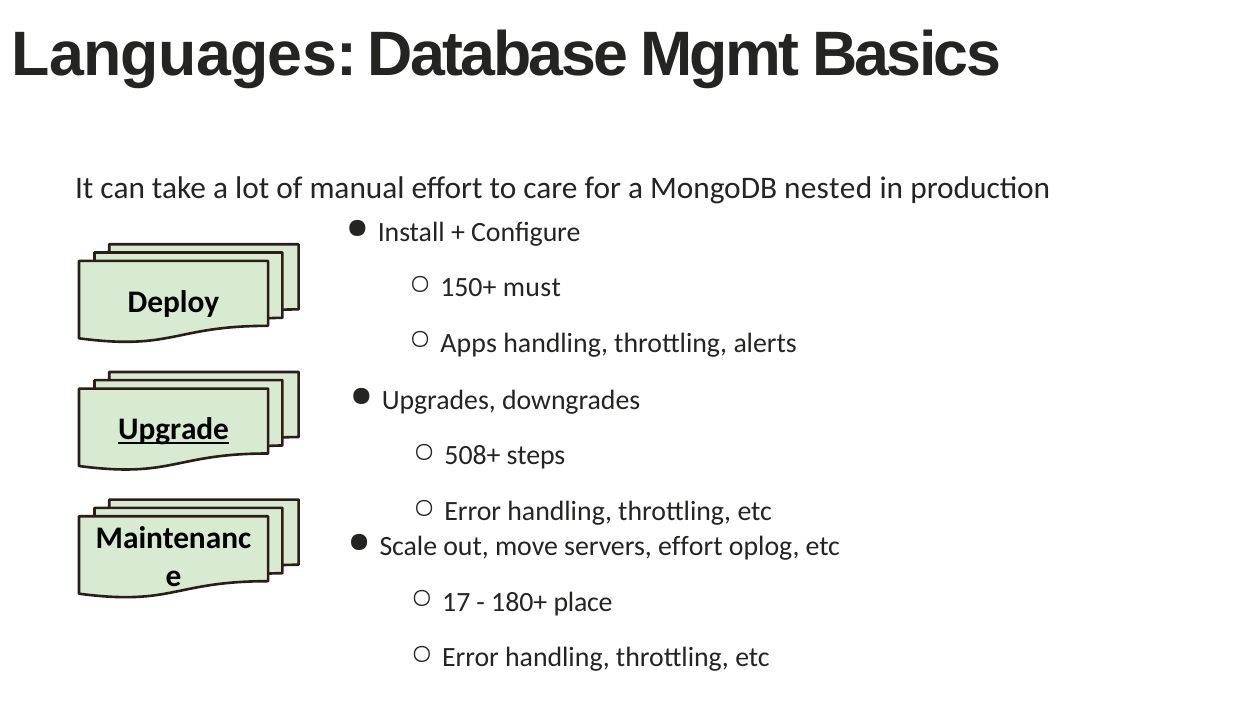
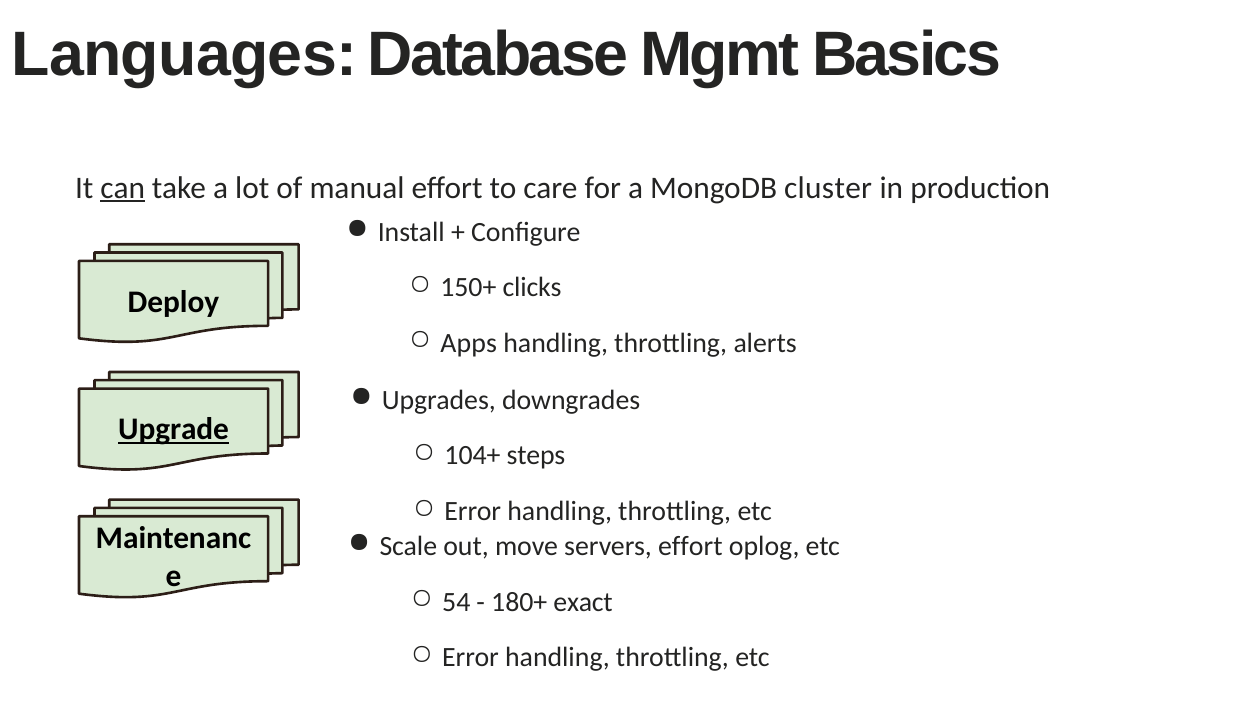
can underline: none -> present
nested: nested -> cluster
must: must -> clicks
508+: 508+ -> 104+
17: 17 -> 54
place: place -> exact
